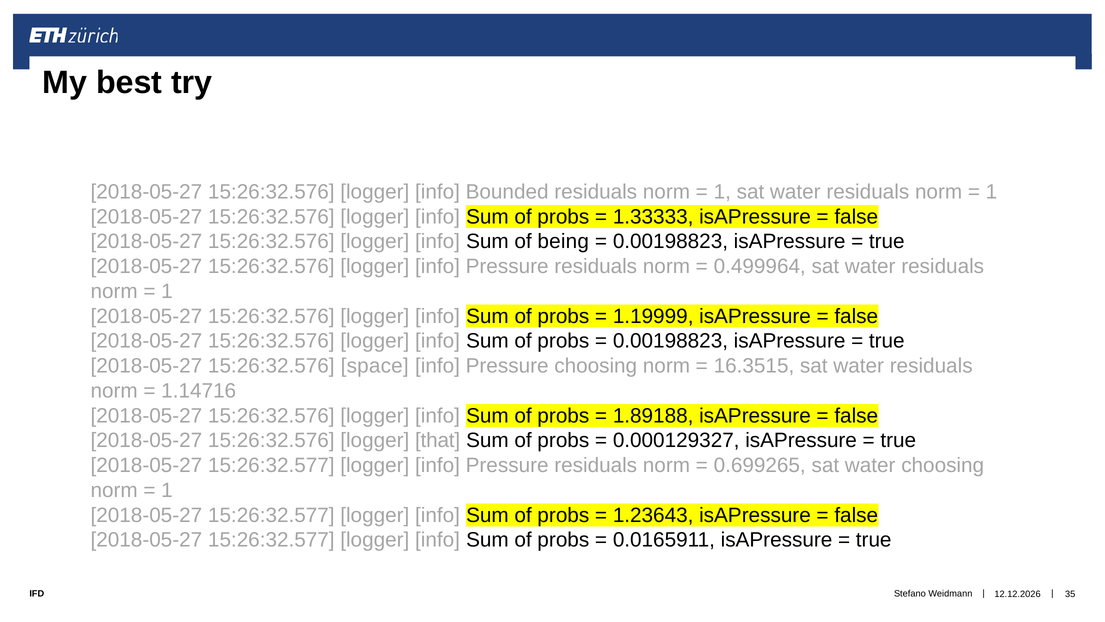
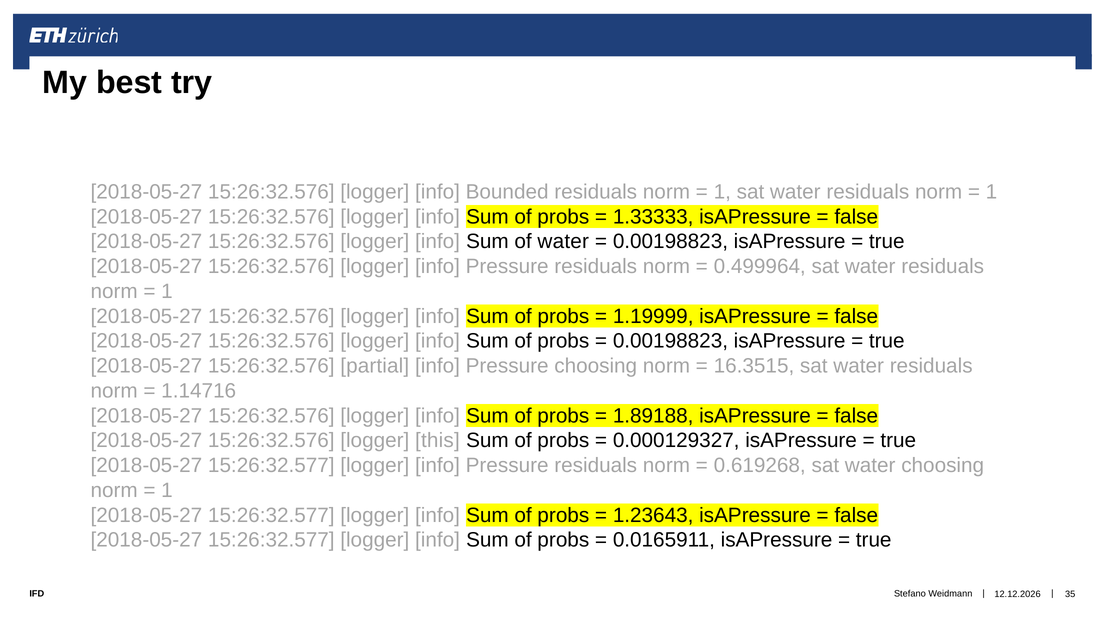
of being: being -> water
space: space -> partial
that: that -> this
0.699265: 0.699265 -> 0.619268
